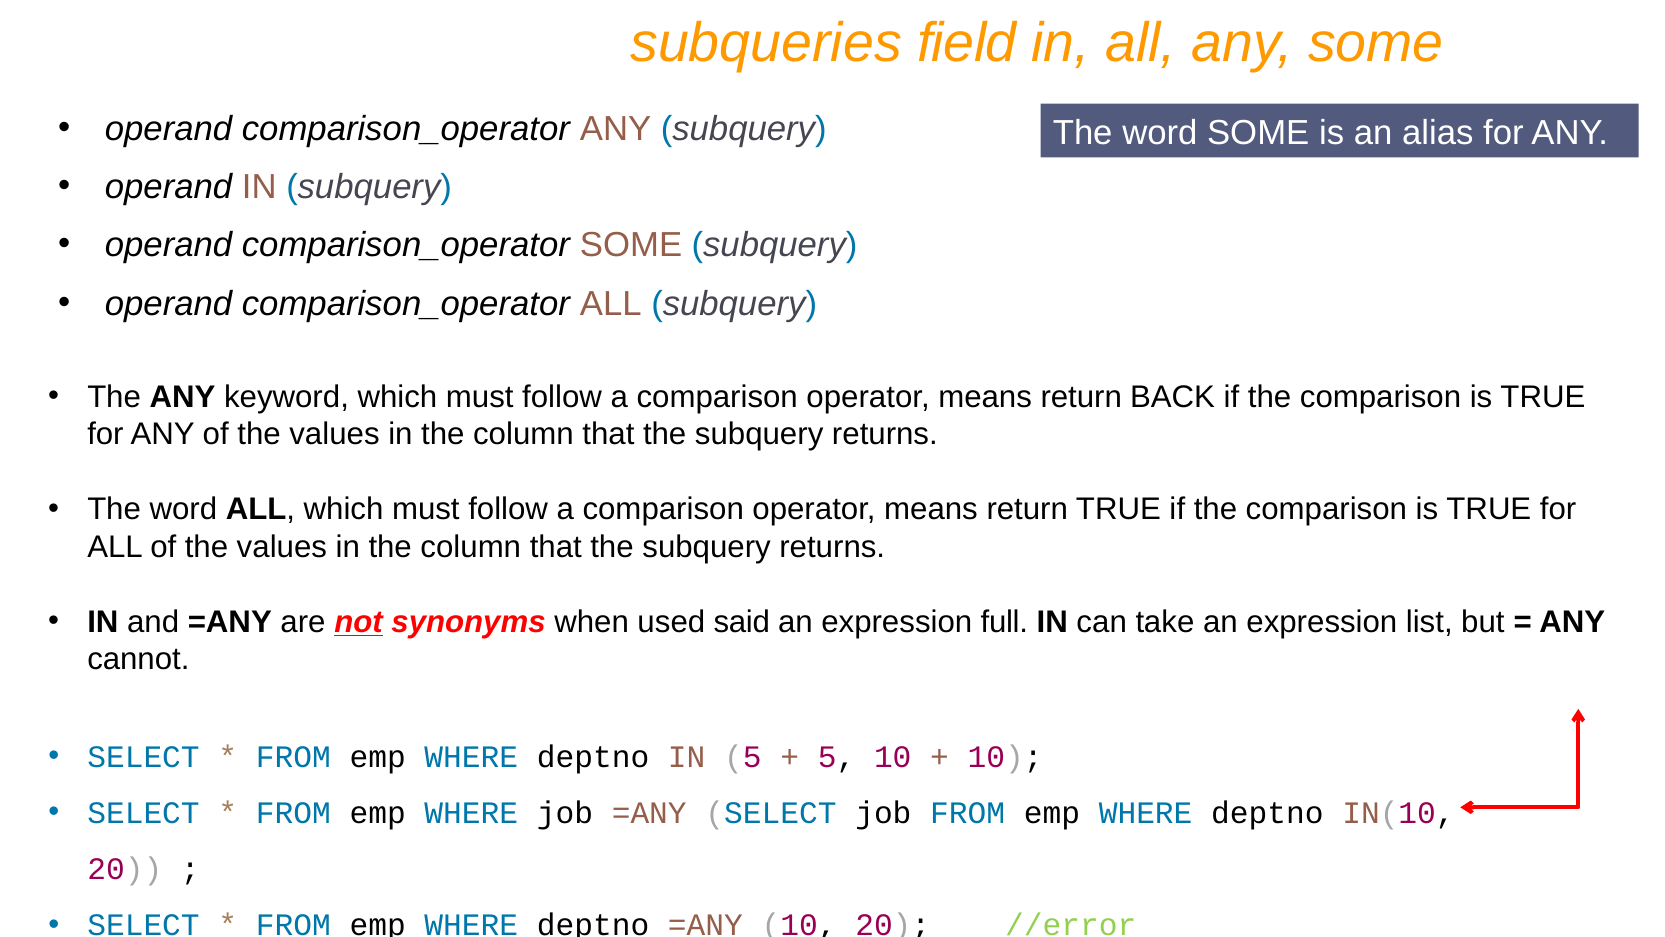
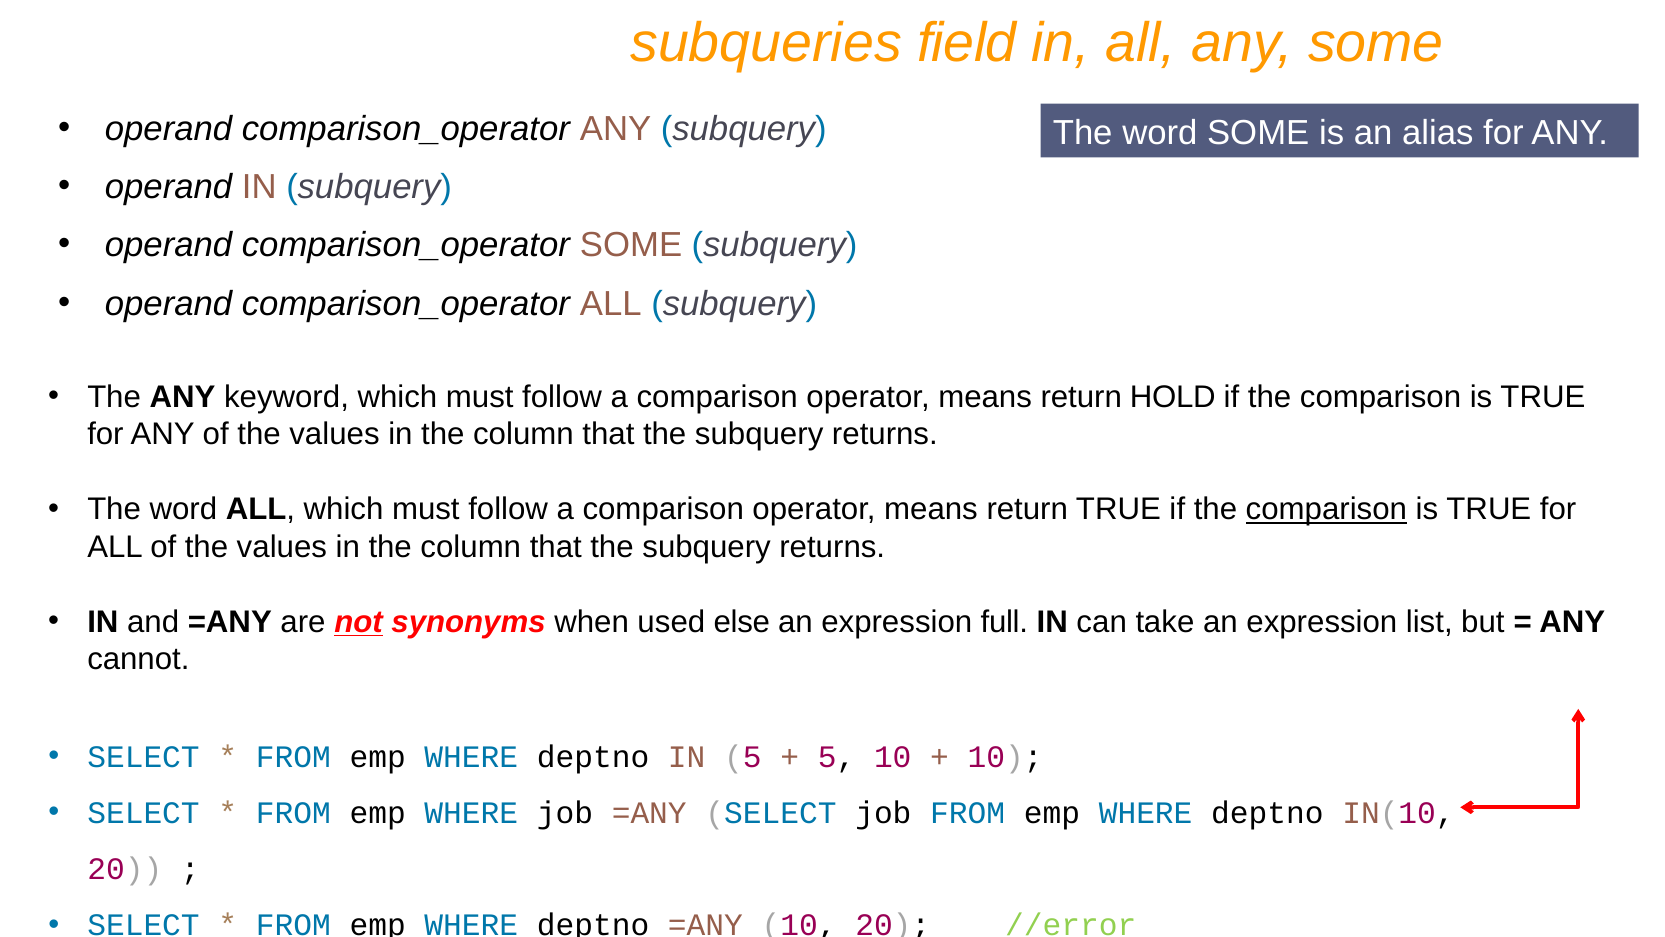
BACK: BACK -> HOLD
comparison at (1326, 509) underline: none -> present
said: said -> else
